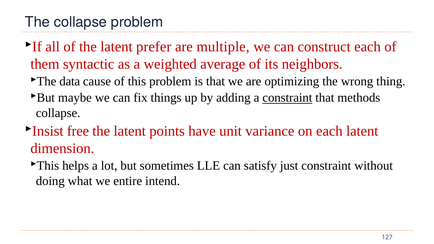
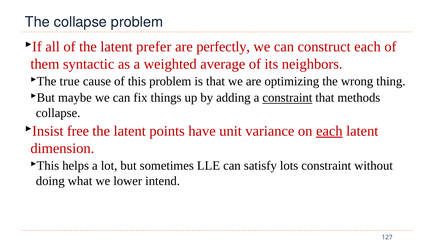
multiple: multiple -> perfectly
data: data -> true
each at (329, 131) underline: none -> present
just: just -> lots
entire: entire -> lower
